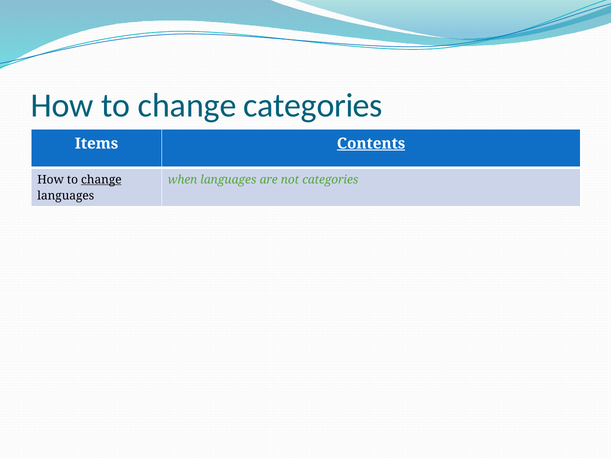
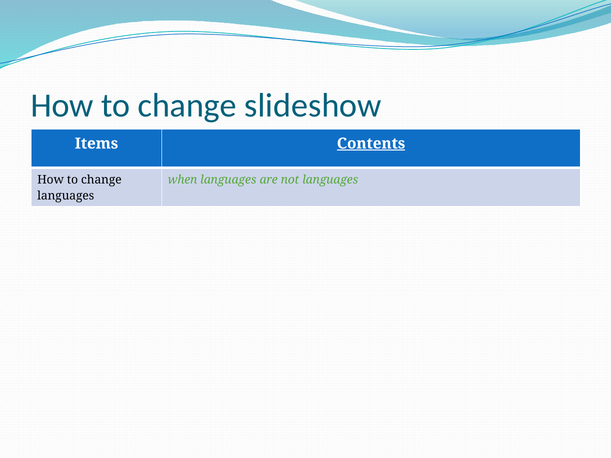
change categories: categories -> slideshow
change at (101, 180) underline: present -> none
not categories: categories -> languages
